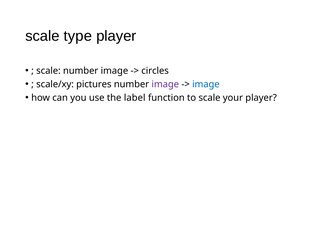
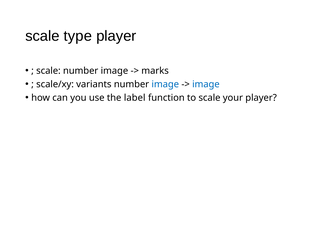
circles: circles -> marks
pictures: pictures -> variants
image at (165, 84) colour: purple -> blue
